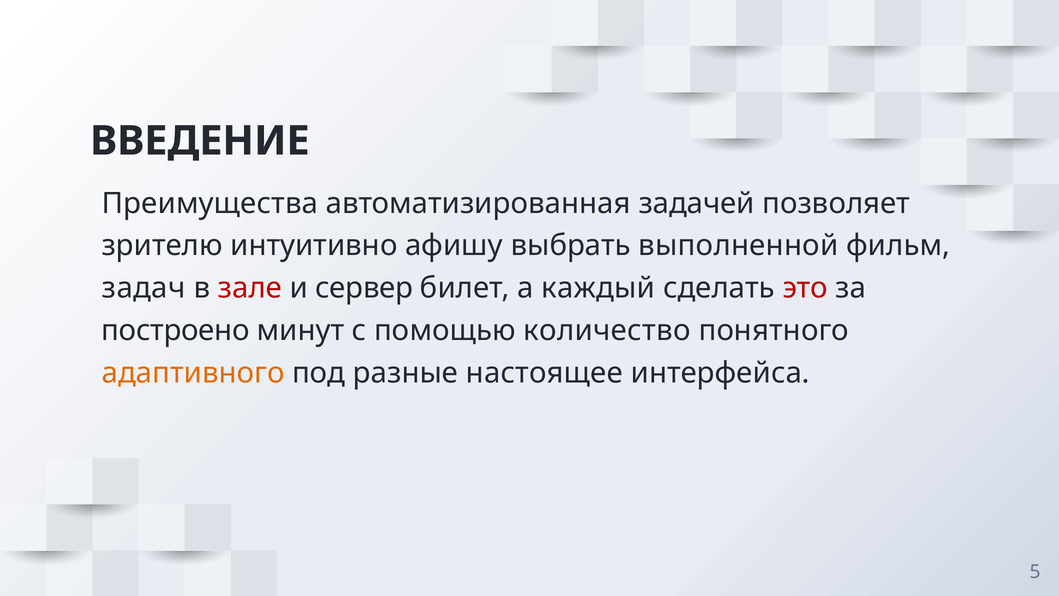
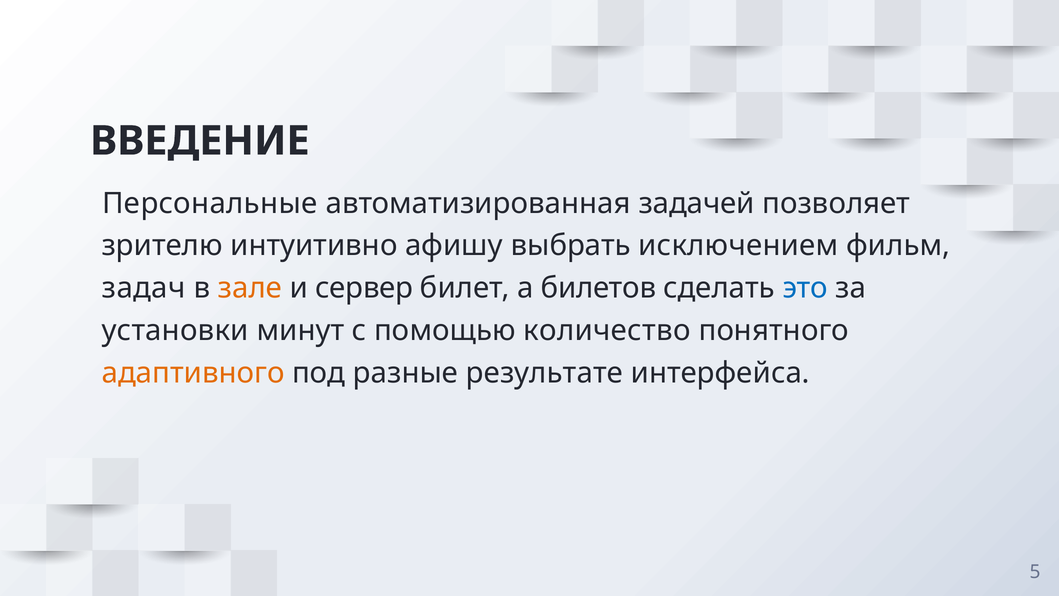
Преимущества: Преимущества -> Персональные
выполненной: выполненной -> исключением
зале colour: red -> orange
каждый: каждый -> билетов
это colour: red -> blue
построено: построено -> установки
настоящее: настоящее -> результате
